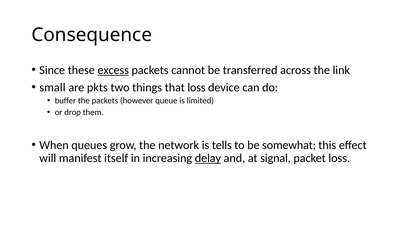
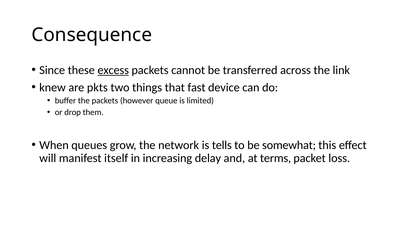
small: small -> knew
that loss: loss -> fast
delay underline: present -> none
signal: signal -> terms
